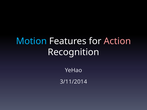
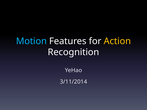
Action colour: pink -> yellow
